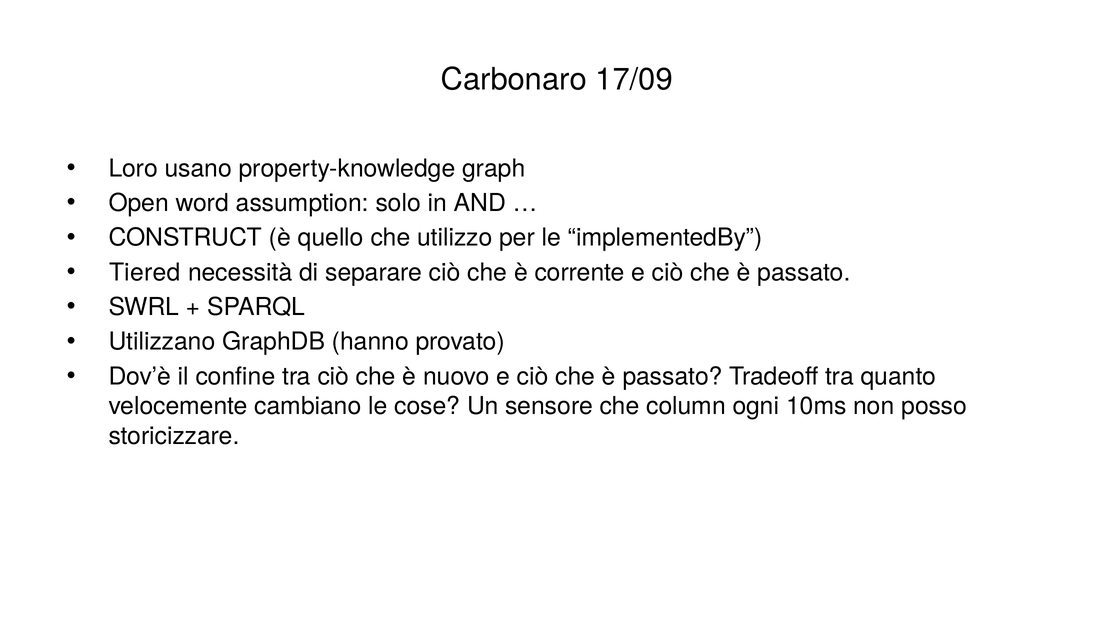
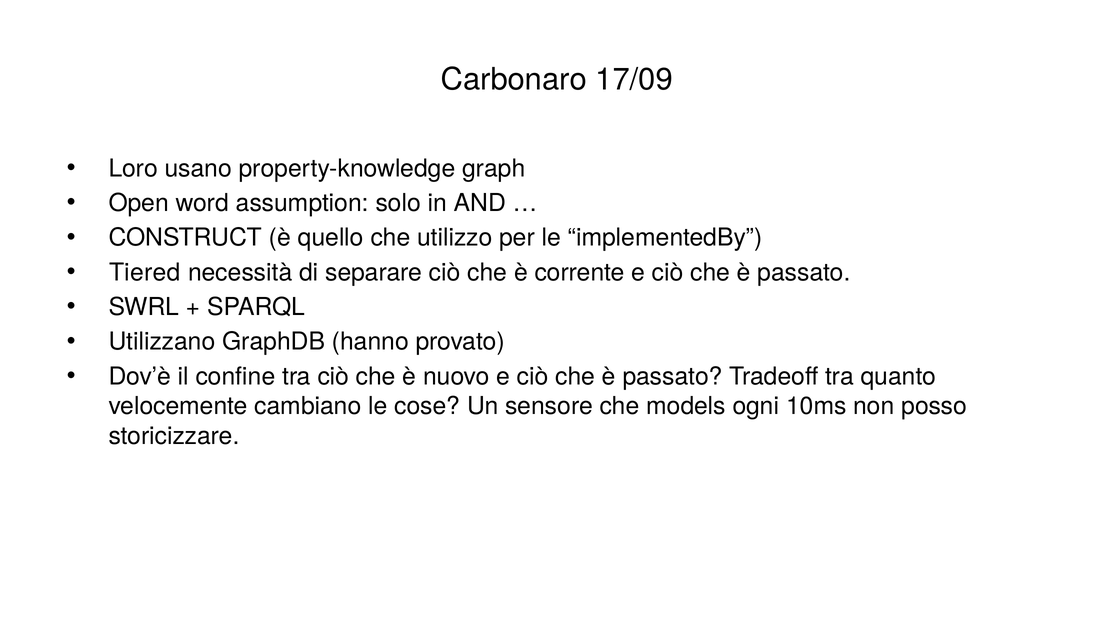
column: column -> models
